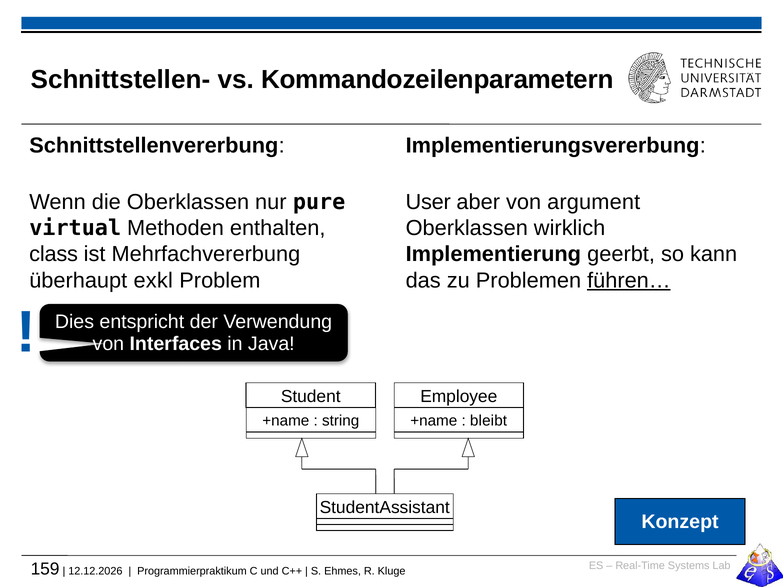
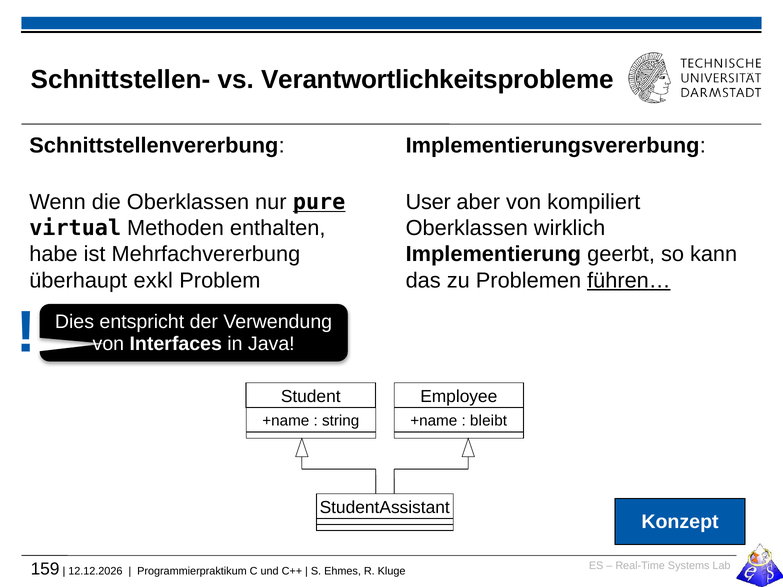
Kommandozeilenparametern: Kommandozeilenparametern -> Verantwortlichkeitsprobleme
pure underline: none -> present
argument: argument -> kompiliert
class: class -> habe
